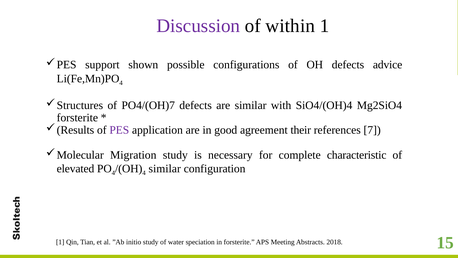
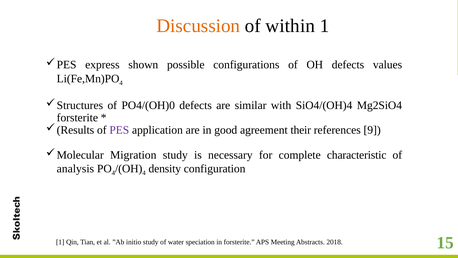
Discussion colour: purple -> orange
support: support -> express
advice: advice -> values
PO4/(OH)7: PO4/(OH)7 -> PO4/(OH)0
7: 7 -> 9
elevated: elevated -> analysis
similar at (165, 168): similar -> density
